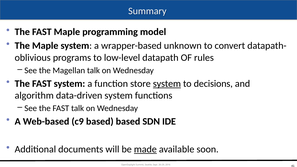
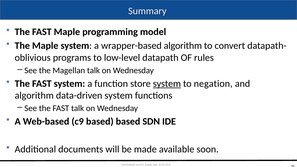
wrapper-based unknown: unknown -> algorithm
decisions: decisions -> negation
made underline: present -> none
